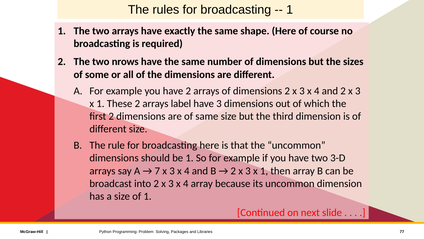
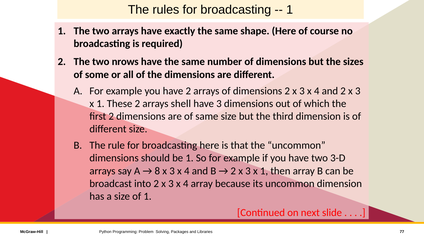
label: label -> shell
7: 7 -> 8
